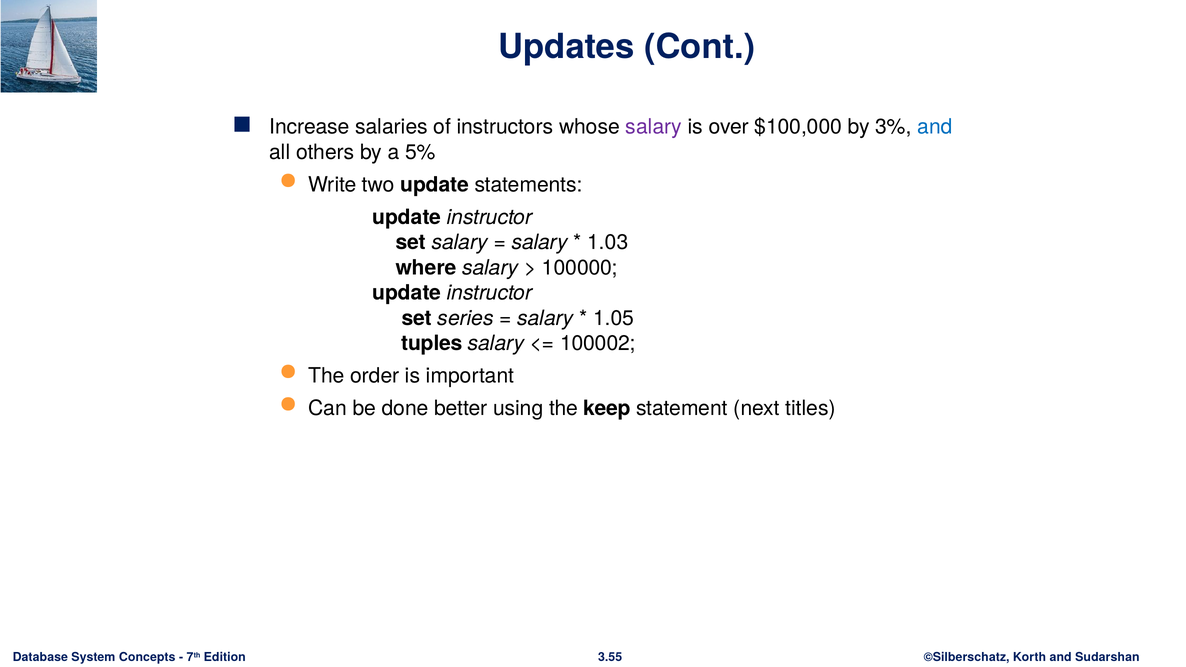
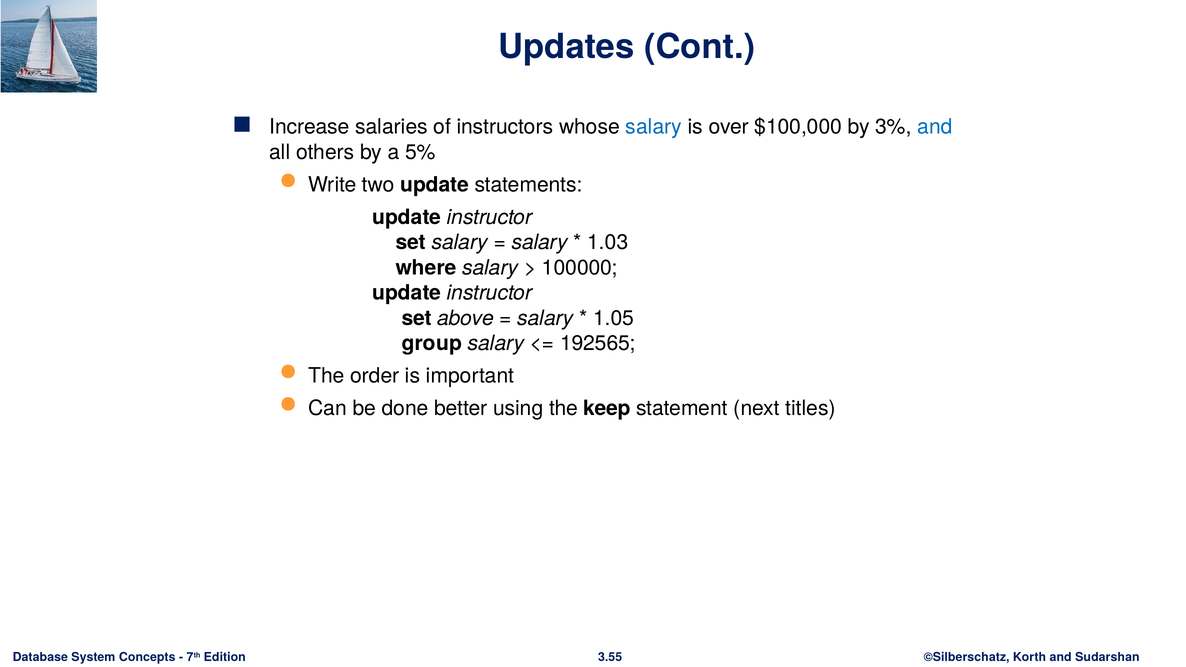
salary at (654, 127) colour: purple -> blue
series: series -> above
tuples: tuples -> group
100002: 100002 -> 192565
